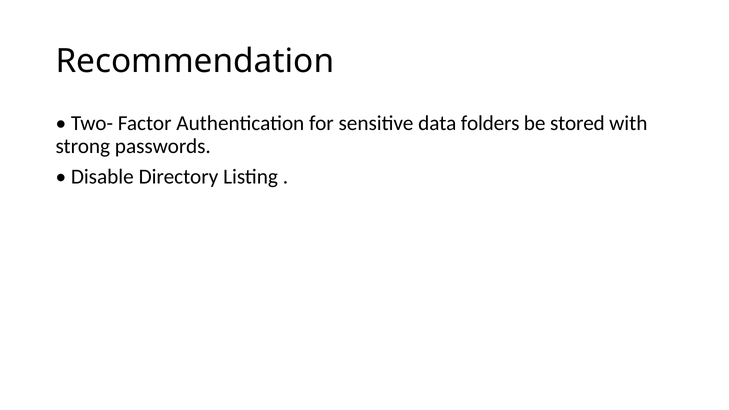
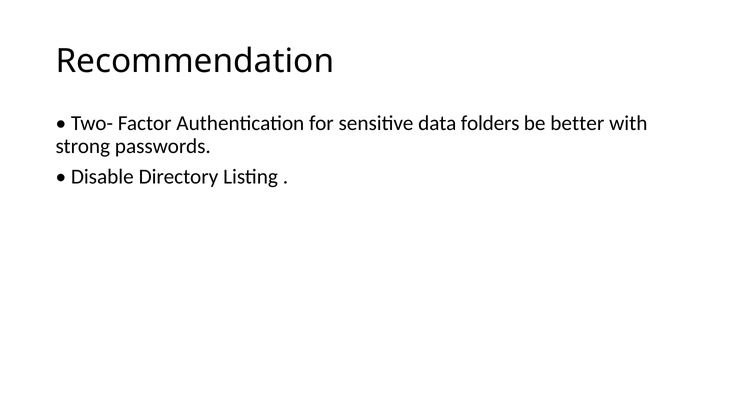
stored: stored -> better
